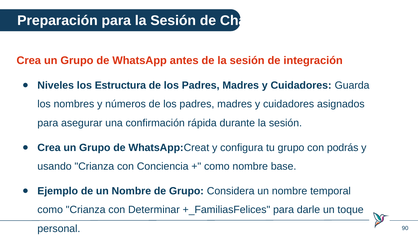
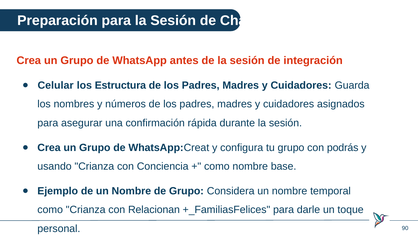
Niveles: Niveles -> Celular
Determinar: Determinar -> Relacionan
